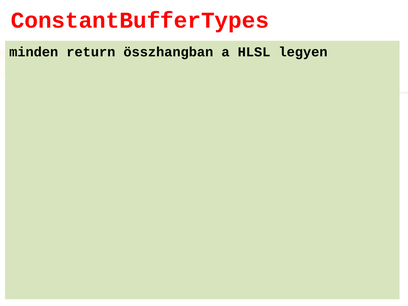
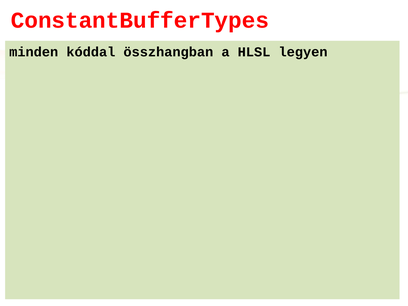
return: return -> kóddal
